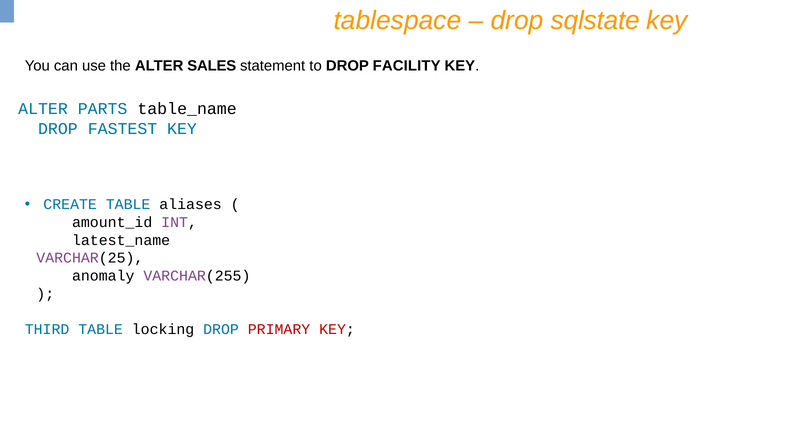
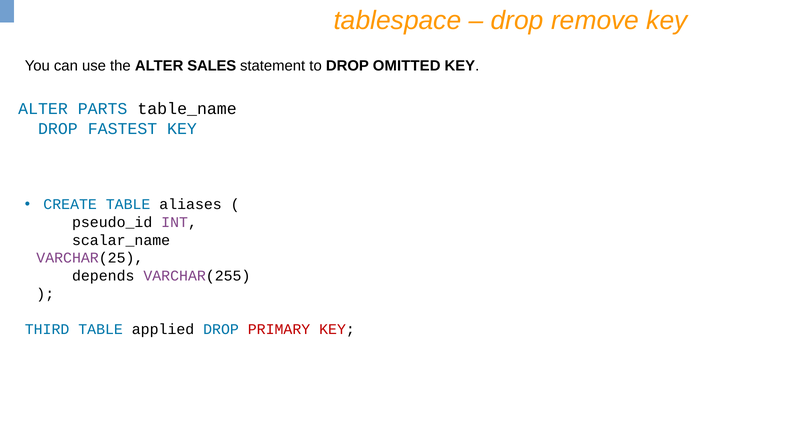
sqlstate: sqlstate -> remove
FACILITY: FACILITY -> OMITTED
amount_id: amount_id -> pseudo_id
latest_name: latest_name -> scalar_name
anomaly: anomaly -> depends
locking: locking -> applied
